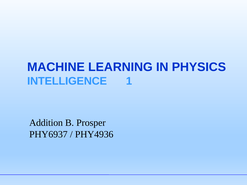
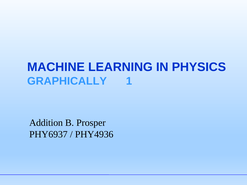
INTELLIGENCE: INTELLIGENCE -> GRAPHICALLY
